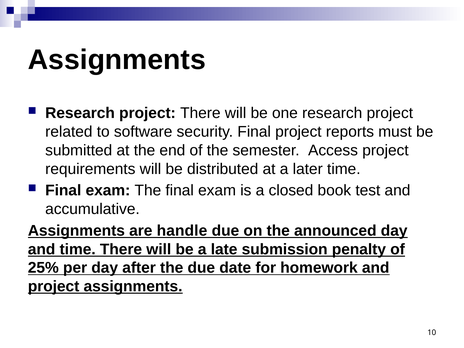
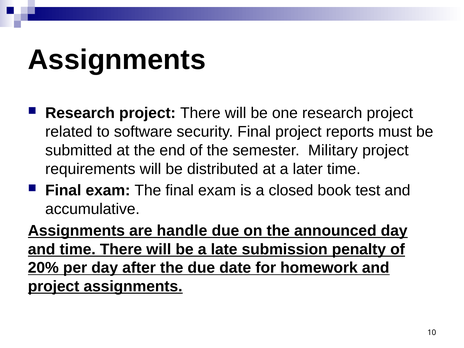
Access: Access -> Military
25%: 25% -> 20%
